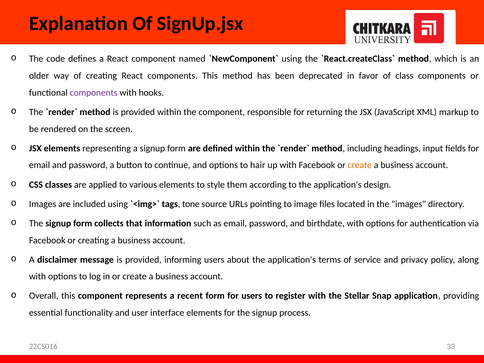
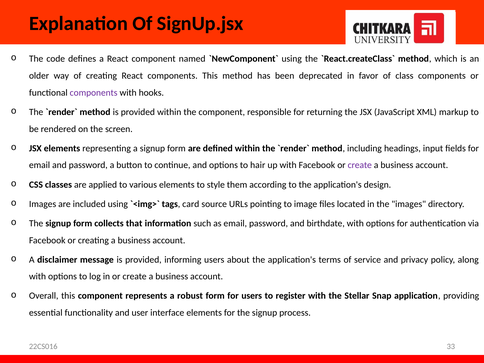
create at (360, 165) colour: orange -> purple
tone: tone -> card
recent: recent -> robust
